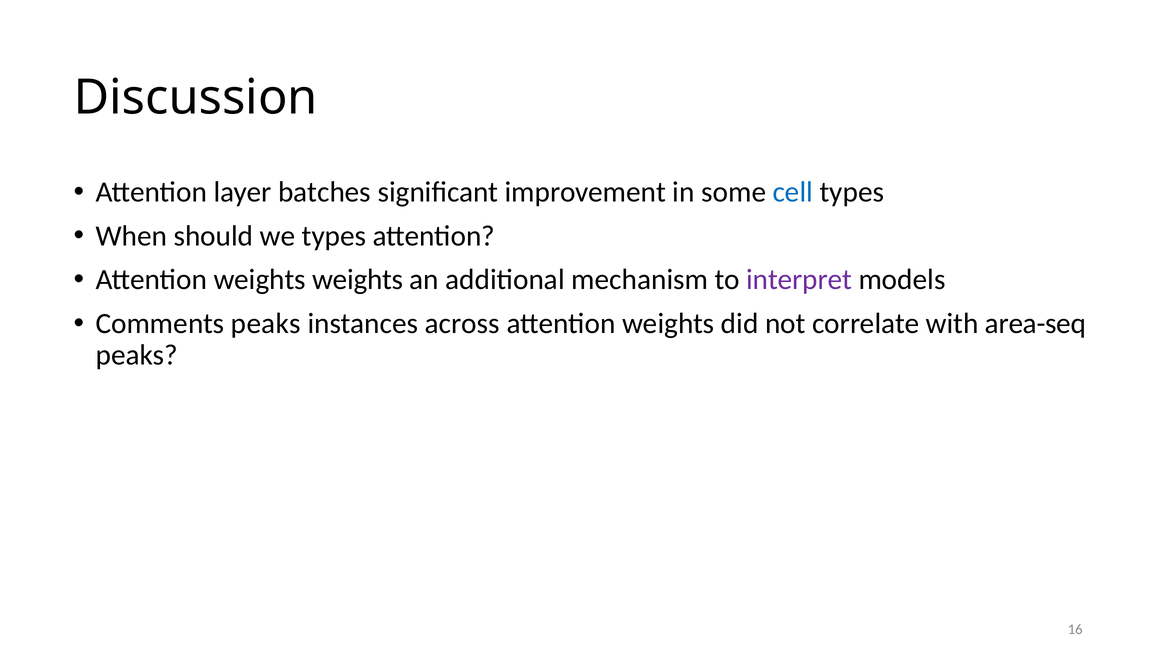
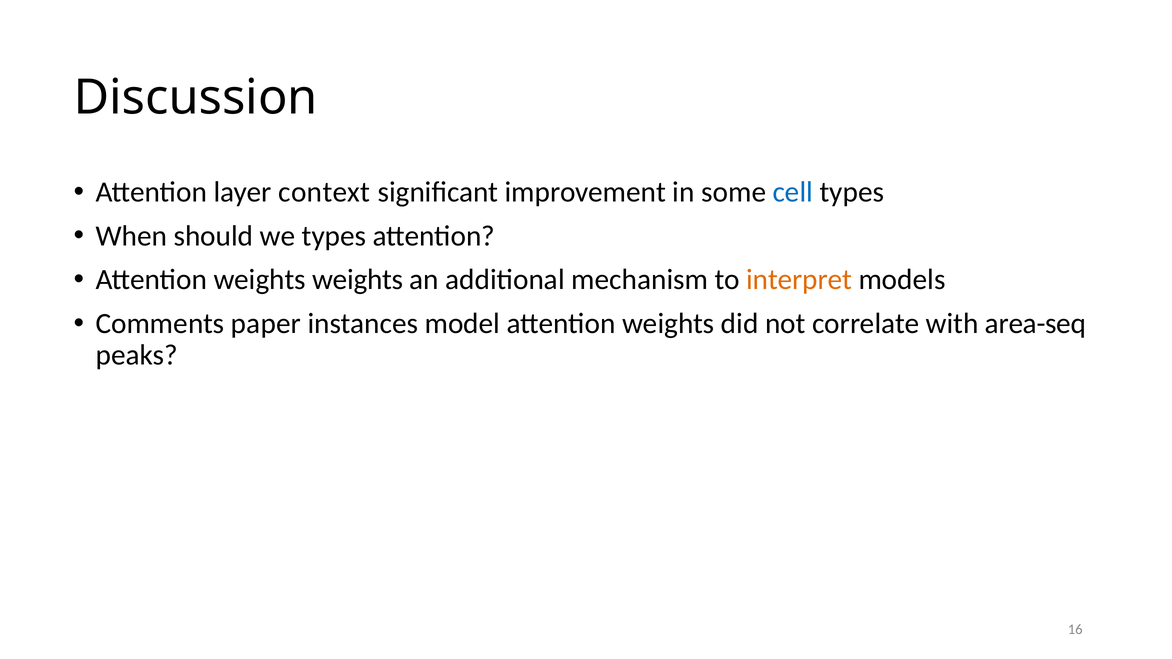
batches: batches -> context
interpret colour: purple -> orange
Comments peaks: peaks -> paper
across: across -> model
